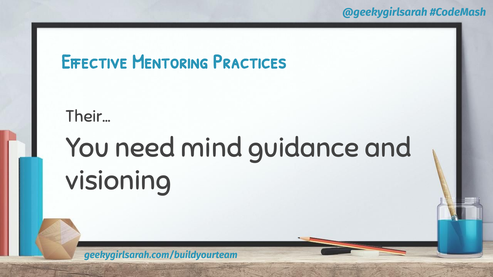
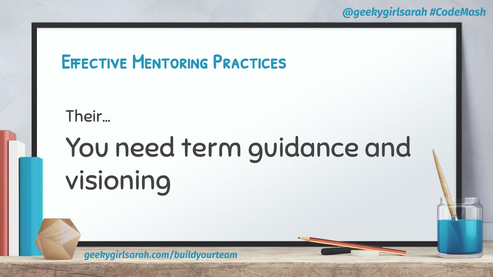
mind: mind -> term
